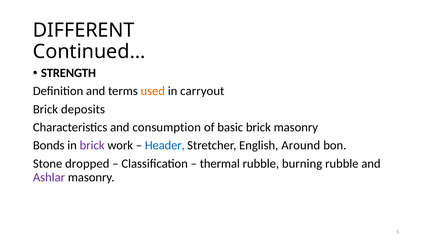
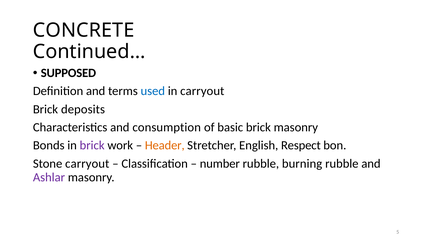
DIFFERENT: DIFFERENT -> CONCRETE
STRENGTH: STRENGTH -> SUPPOSED
used colour: orange -> blue
Header colour: blue -> orange
Around: Around -> Respect
Stone dropped: dropped -> carryout
thermal: thermal -> number
